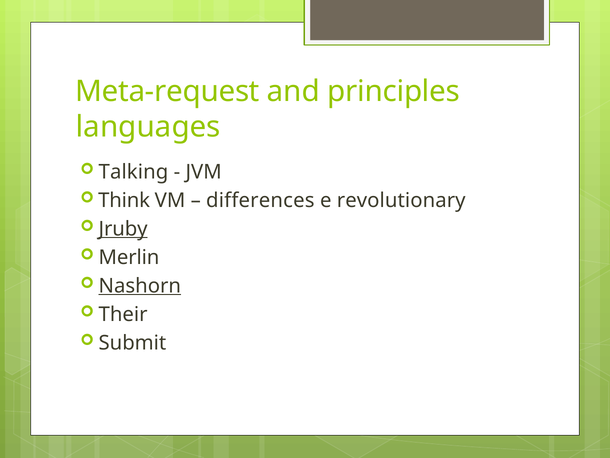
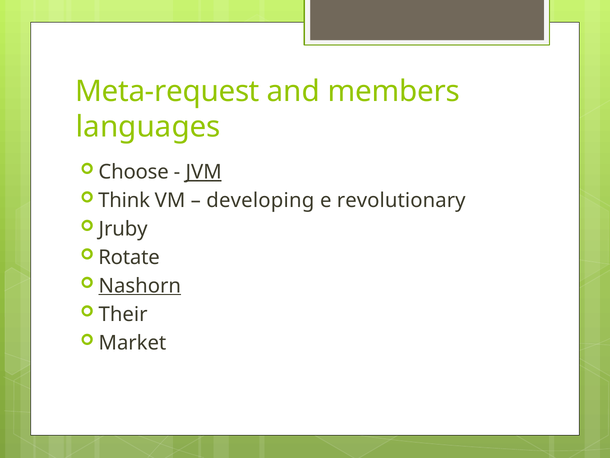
principles: principles -> members
Talking: Talking -> Choose
JVM underline: none -> present
differences: differences -> developing
Jruby underline: present -> none
Merlin: Merlin -> Rotate
Submit: Submit -> Market
